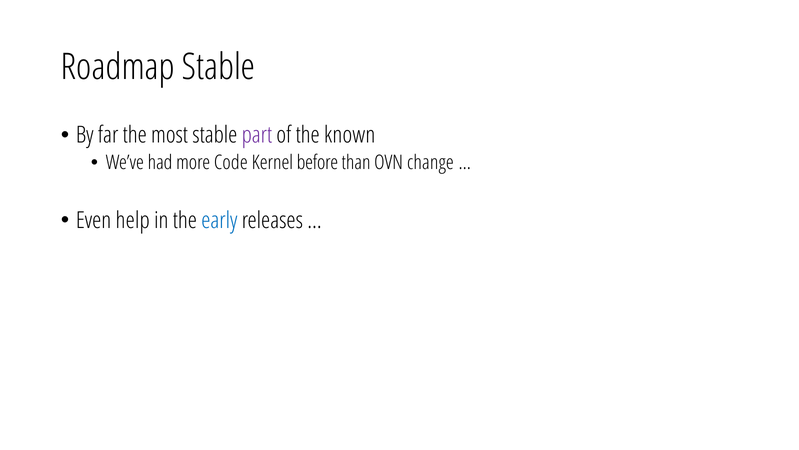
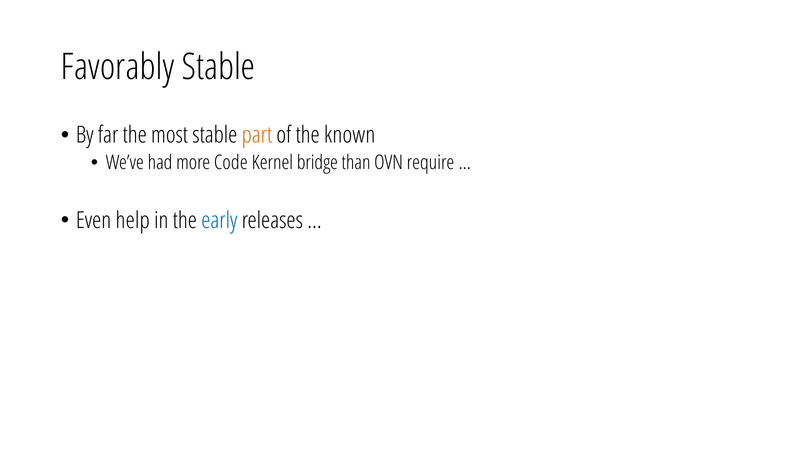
Roadmap: Roadmap -> Favorably
part colour: purple -> orange
before: before -> bridge
change: change -> require
